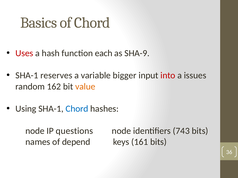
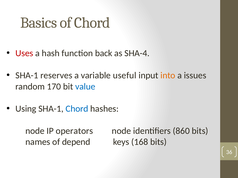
each: each -> back
SHA-9: SHA-9 -> SHA-4
bigger: bigger -> useful
into colour: red -> orange
162: 162 -> 170
value colour: orange -> blue
questions: questions -> operators
743: 743 -> 860
161: 161 -> 168
